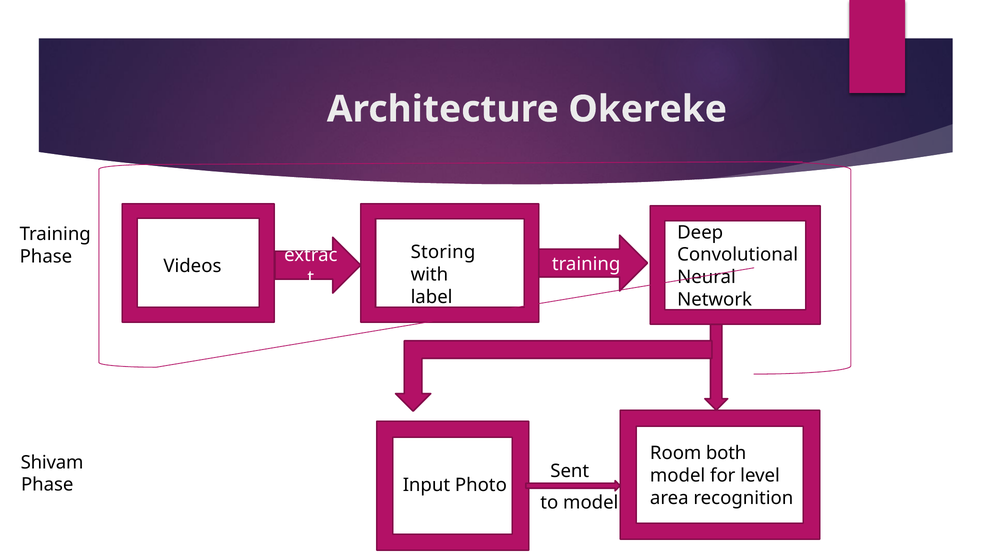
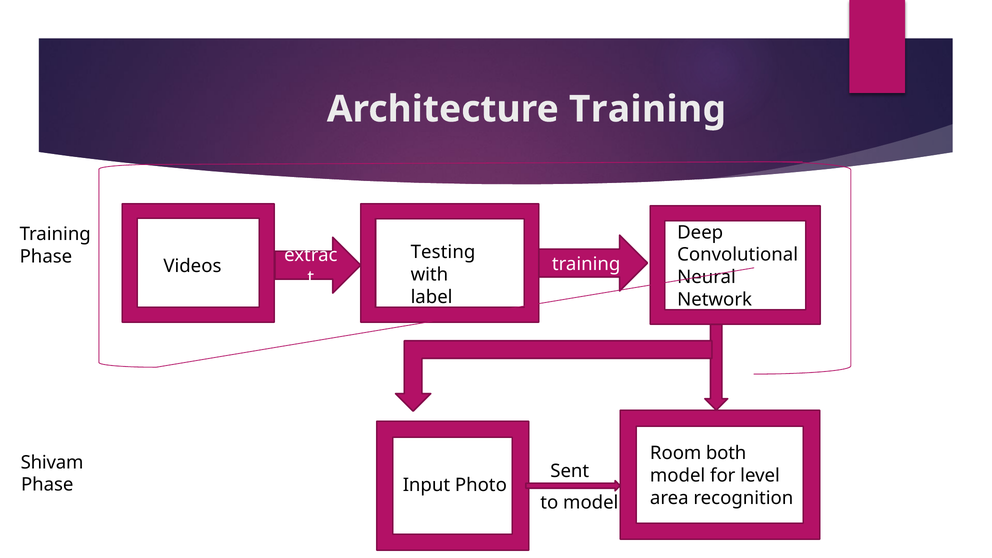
Architecture Okereke: Okereke -> Training
Storing: Storing -> Testing
